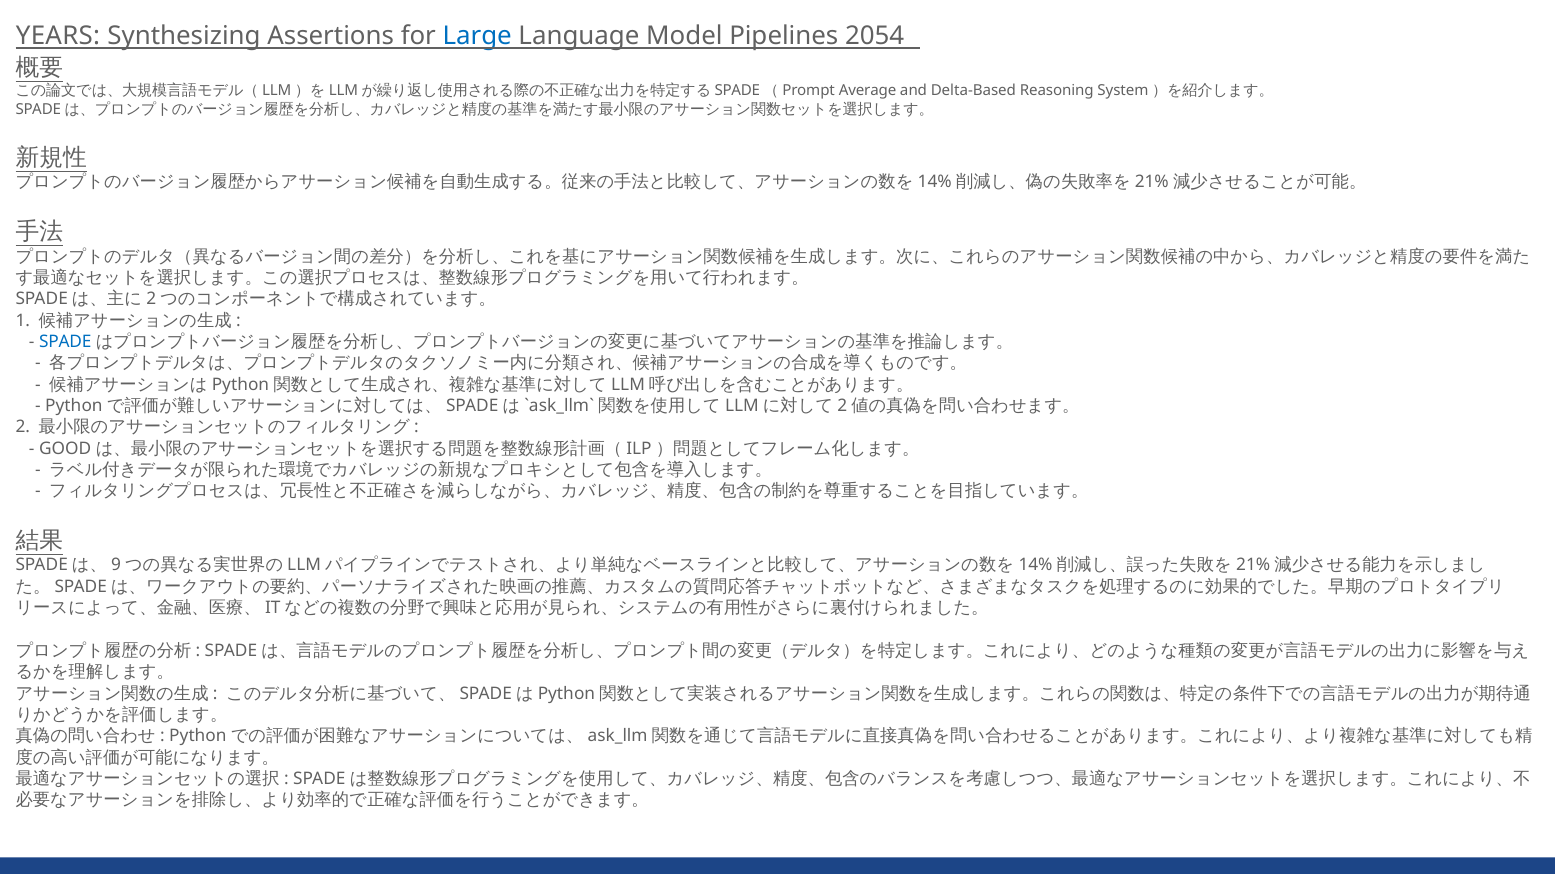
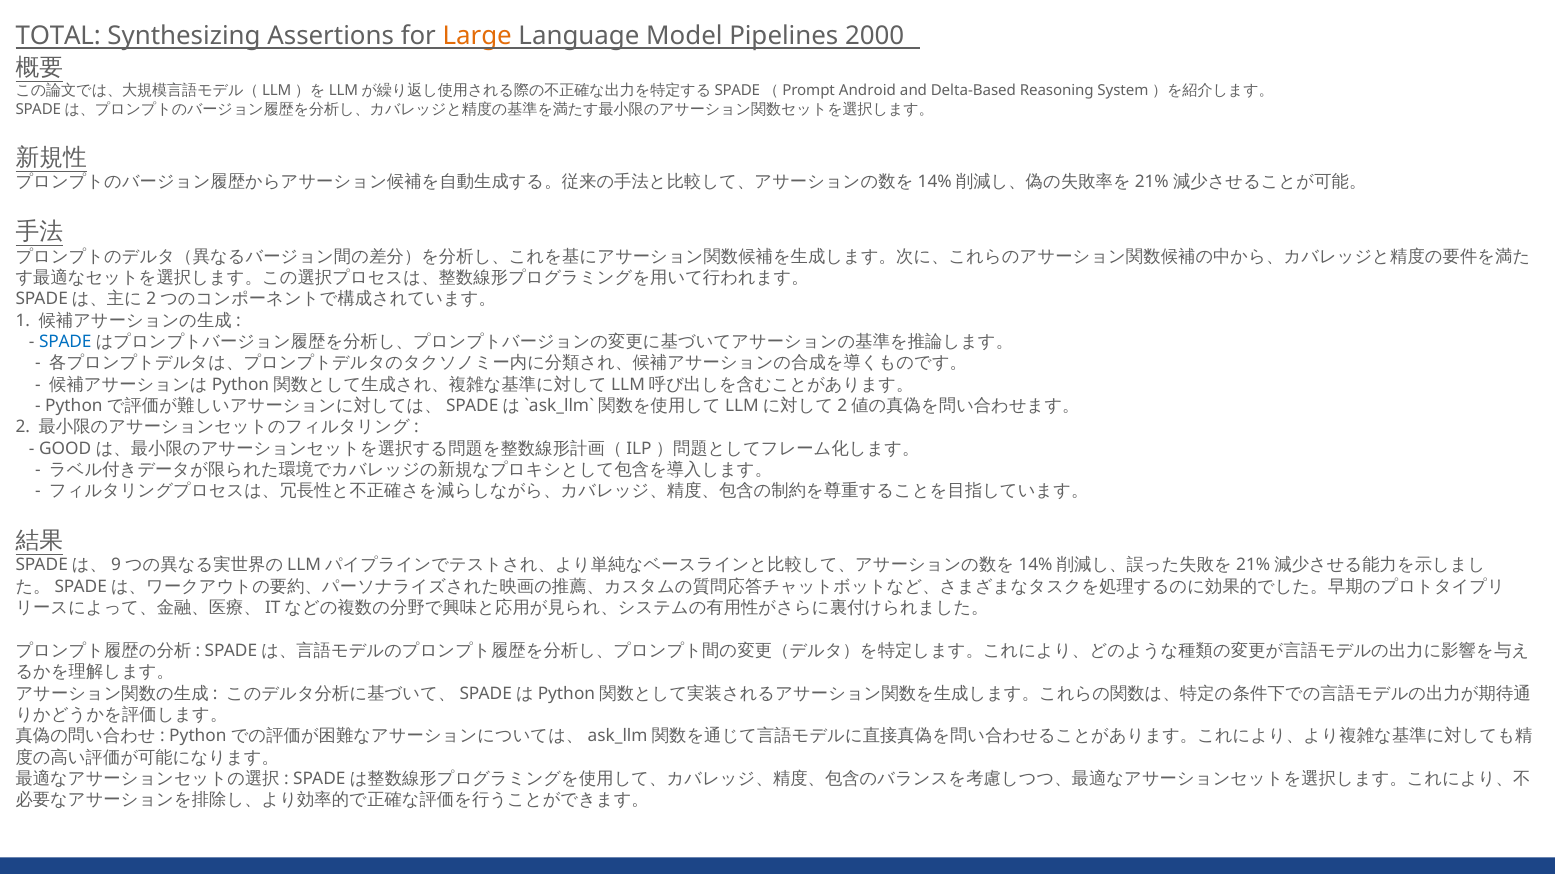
YEARS: YEARS -> TOTAL
Large colour: blue -> orange
2054: 2054 -> 2000
Average: Average -> Android
